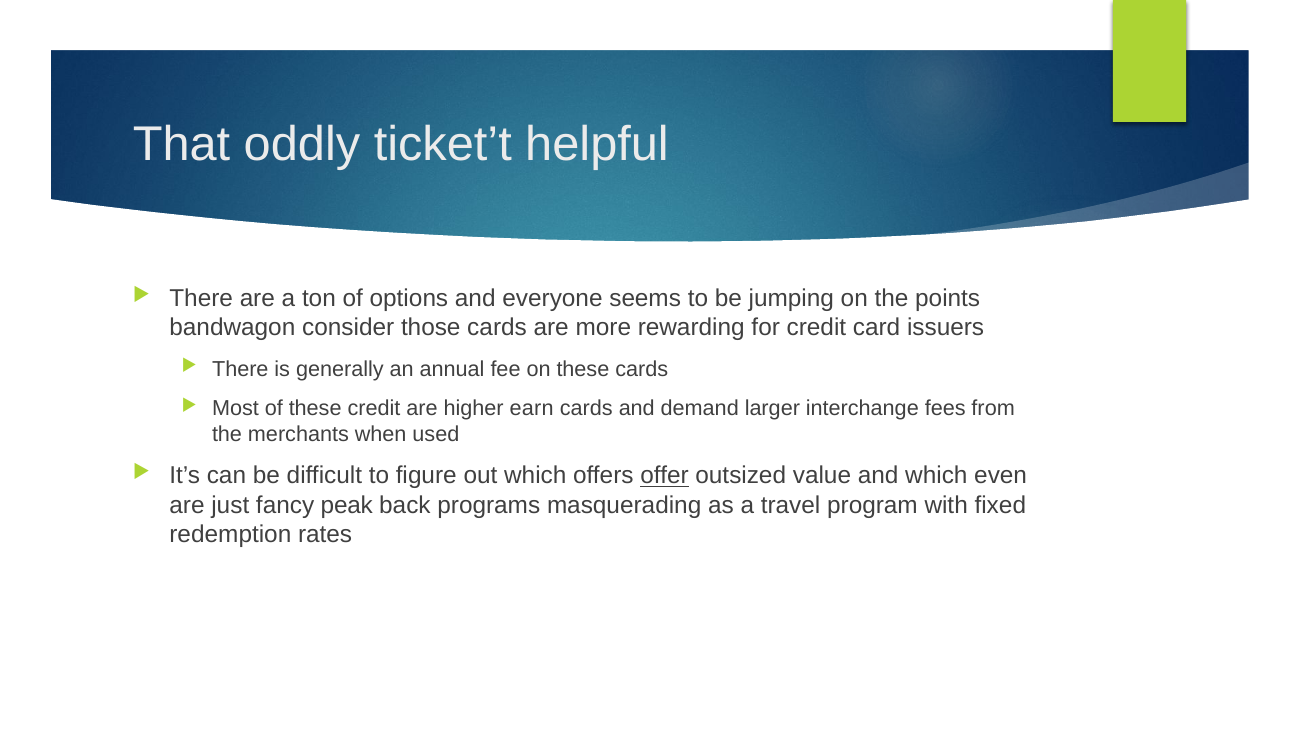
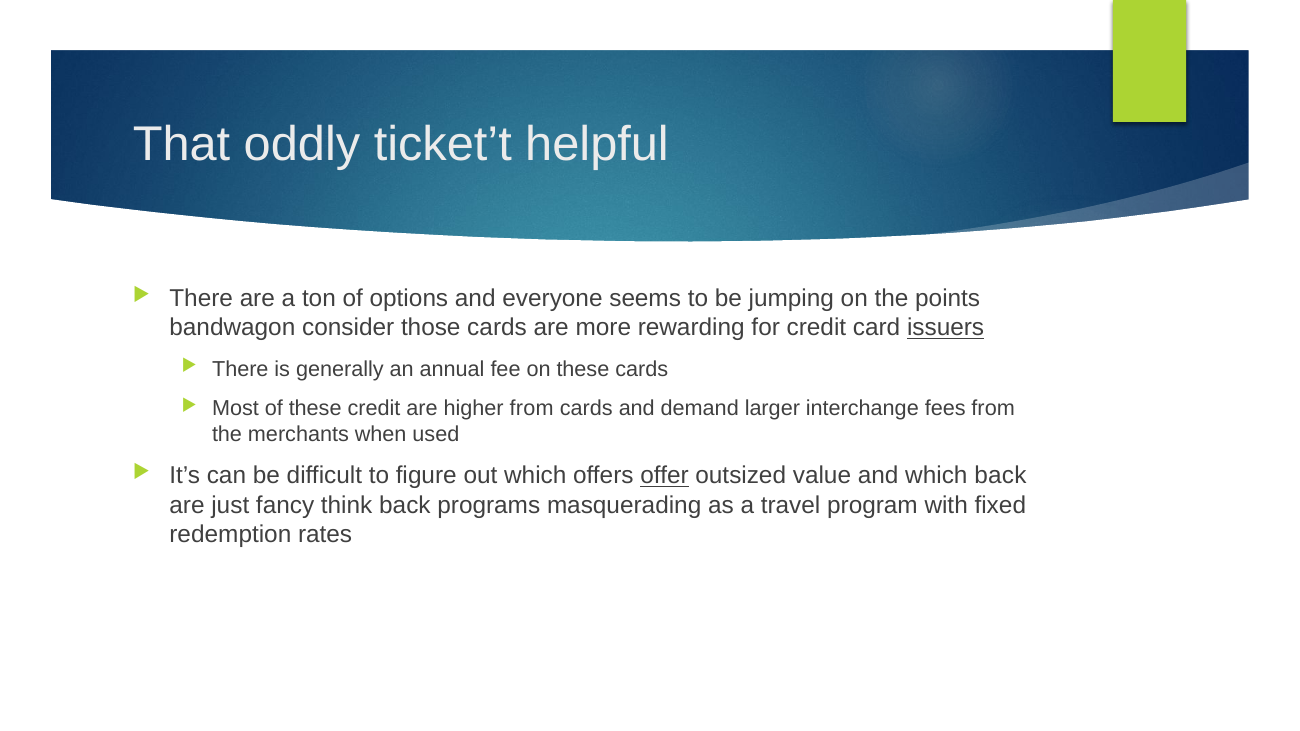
issuers underline: none -> present
higher earn: earn -> from
which even: even -> back
peak: peak -> think
